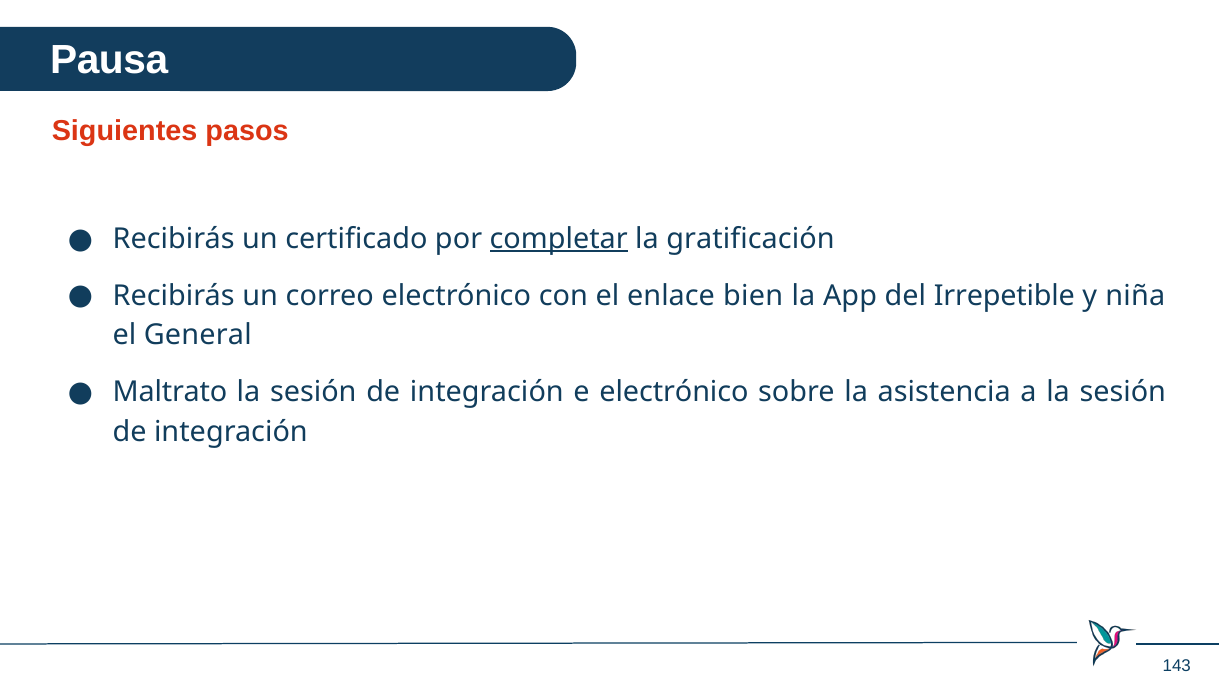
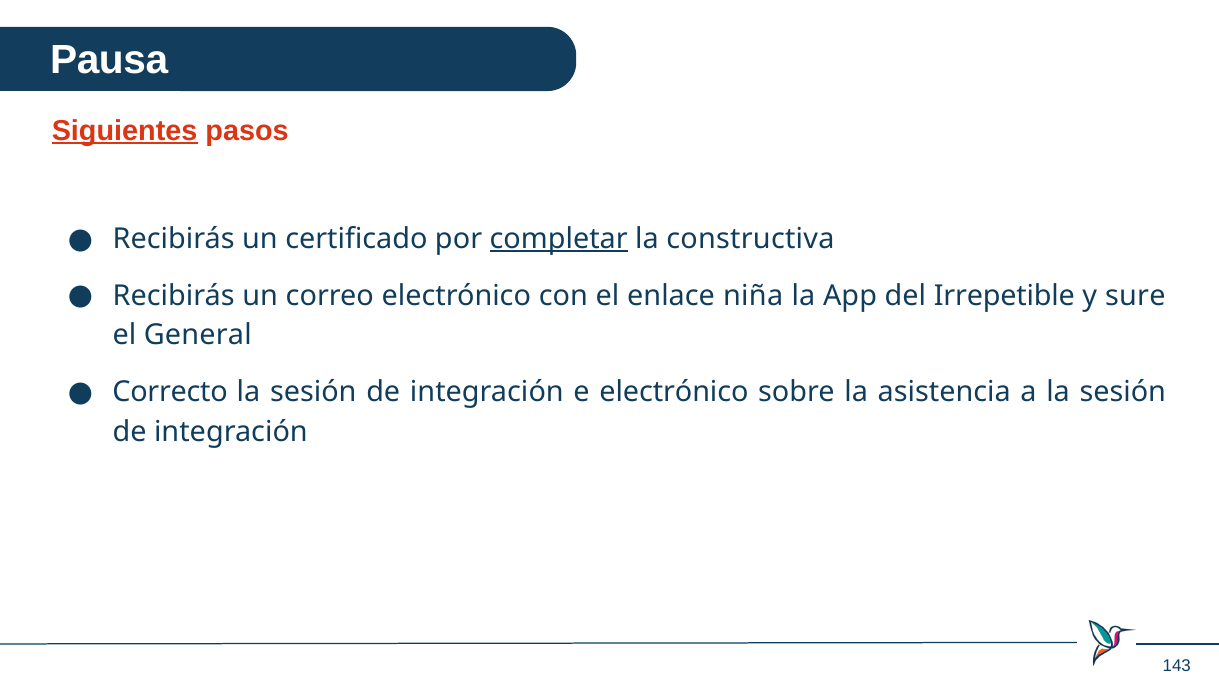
Siguientes underline: none -> present
gratificación: gratificación -> constructiva
bien: bien -> niña
niña: niña -> sure
Maltrato: Maltrato -> Correcto
